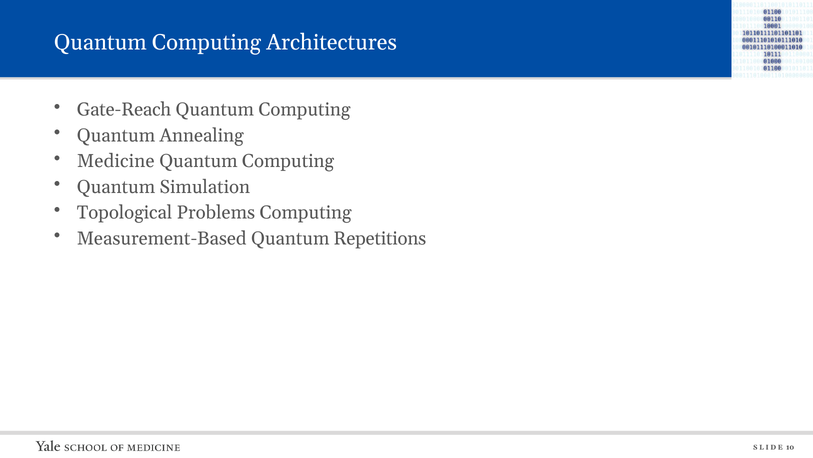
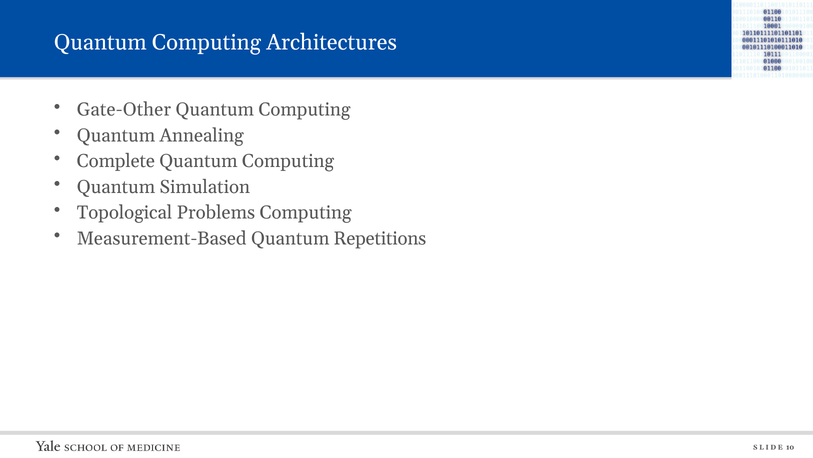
Gate-Reach: Gate-Reach -> Gate-Other
Medicine: Medicine -> Complete
